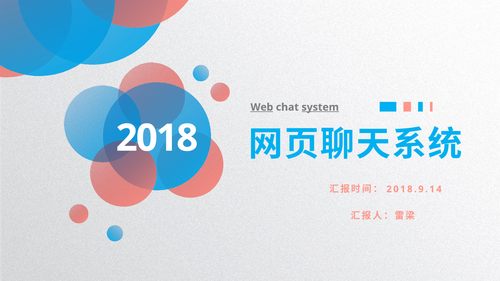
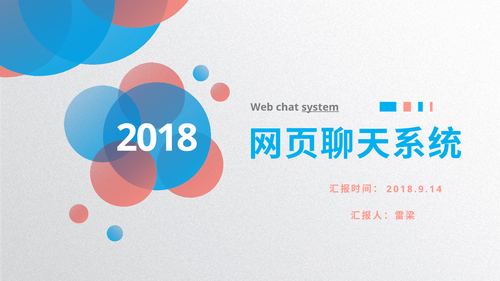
Web underline: present -> none
